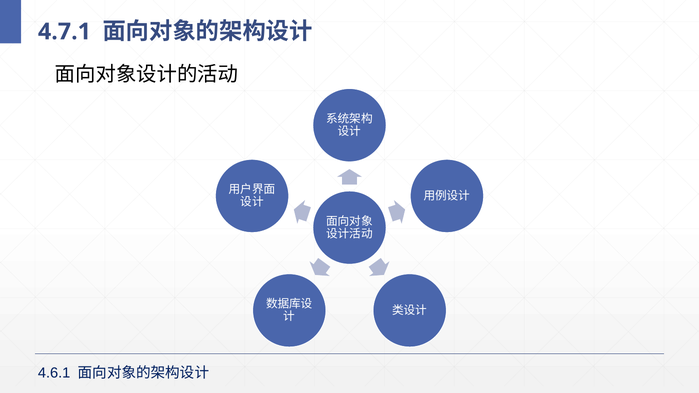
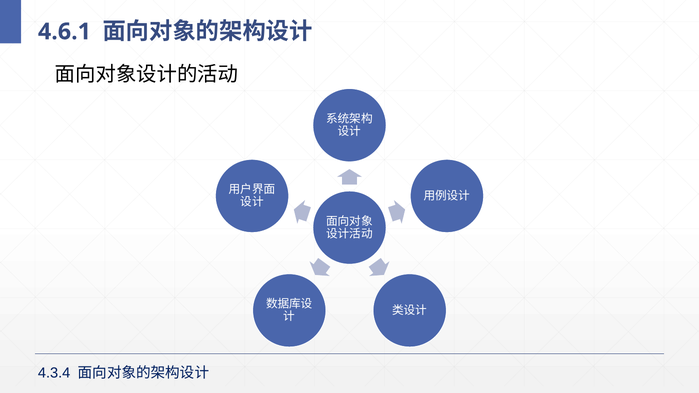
4.7.1: 4.7.1 -> 4.6.1
4.6.1: 4.6.1 -> 4.3.4
